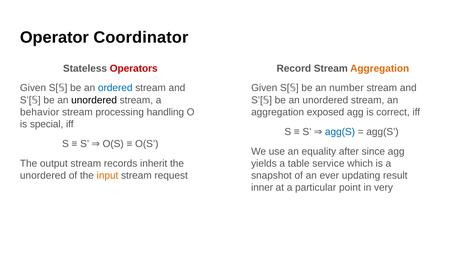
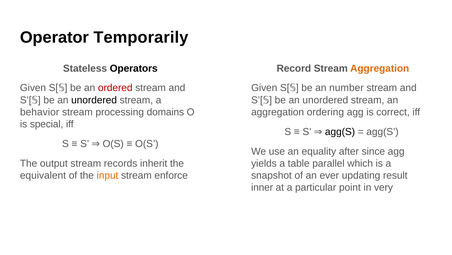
Coordinator: Coordinator -> Temporarily
Operators colour: red -> black
ordered colour: blue -> red
handling: handling -> domains
exposed: exposed -> ordering
agg(S at (340, 131) colour: blue -> black
service: service -> parallel
unordered at (43, 175): unordered -> equivalent
request: request -> enforce
